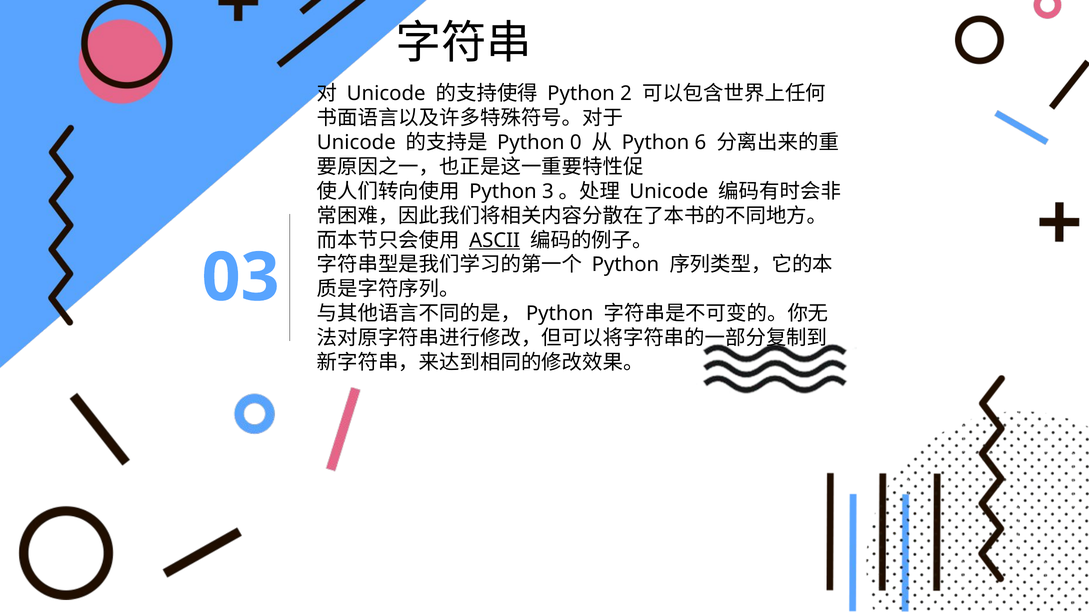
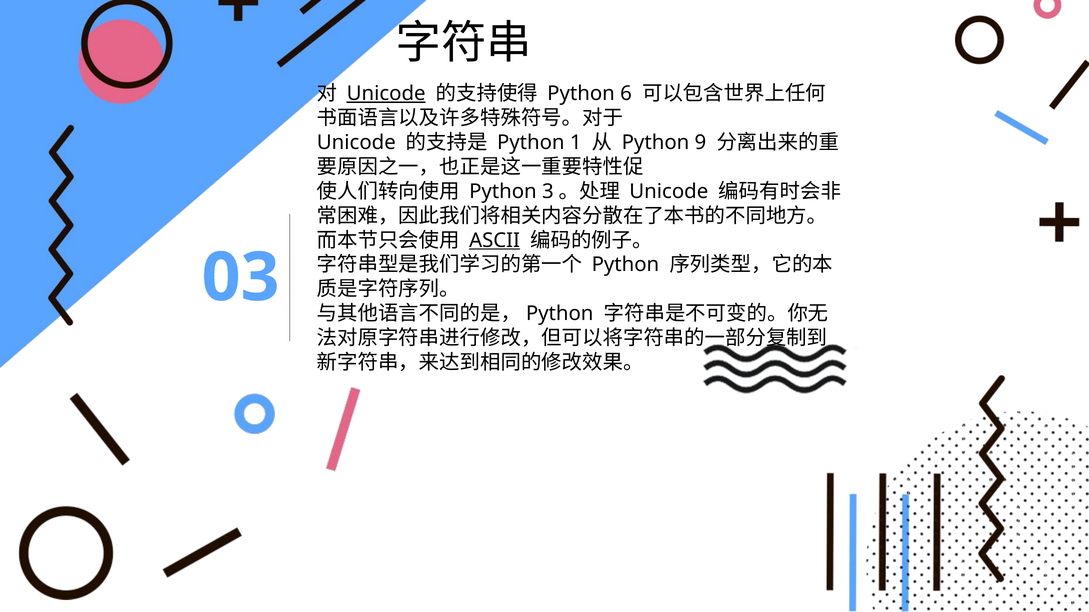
Unicode at (386, 93) underline: none -> present
2: 2 -> 6
0: 0 -> 1
6: 6 -> 9
